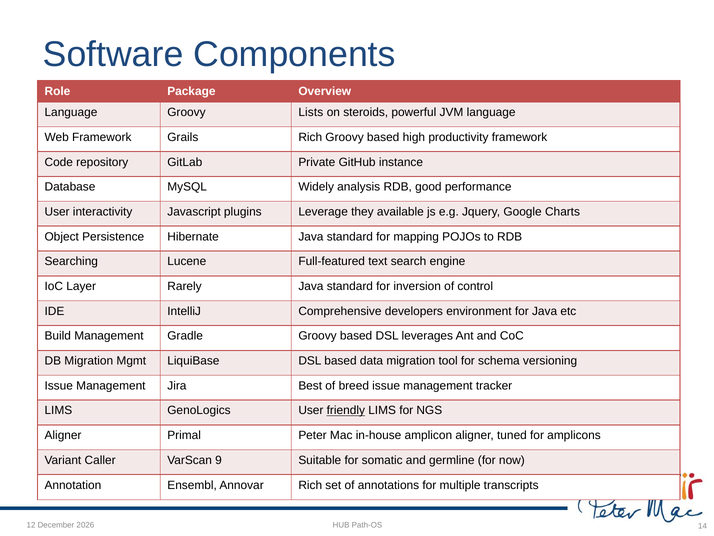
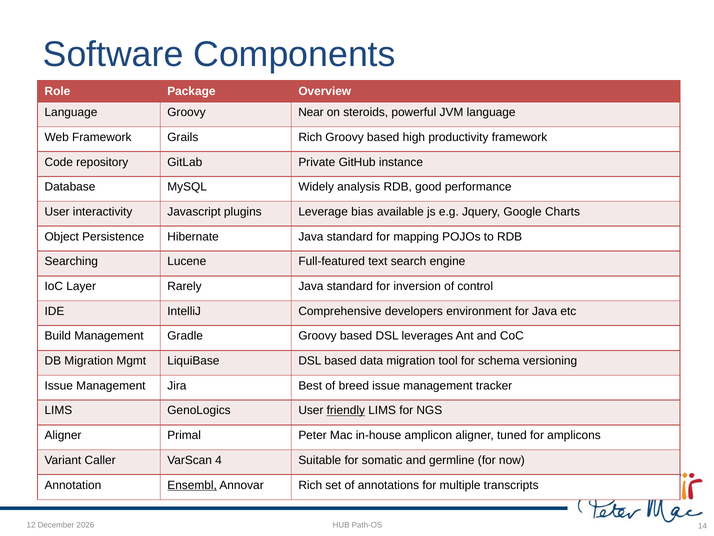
Lists: Lists -> Near
they: they -> bias
9: 9 -> 4
Ensembl underline: none -> present
